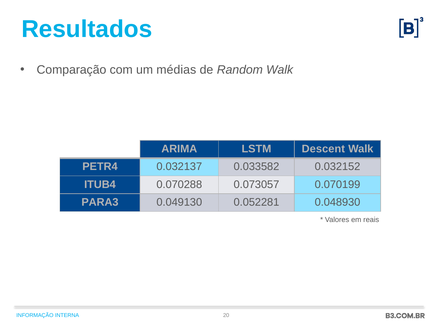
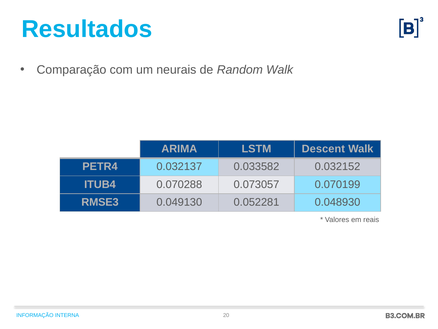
médias: médias -> neurais
PARA3: PARA3 -> RMSE3
